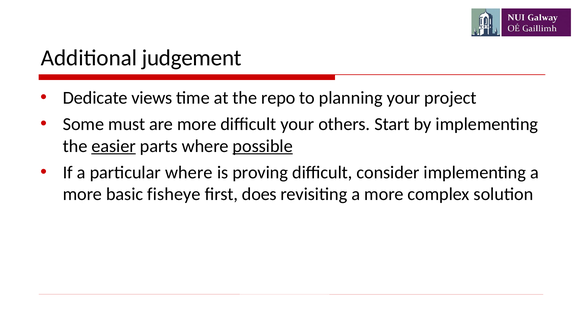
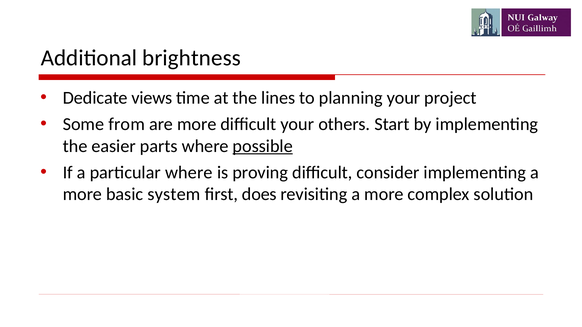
judgement: judgement -> brightness
repo: repo -> lines
must: must -> from
easier underline: present -> none
fisheye: fisheye -> system
